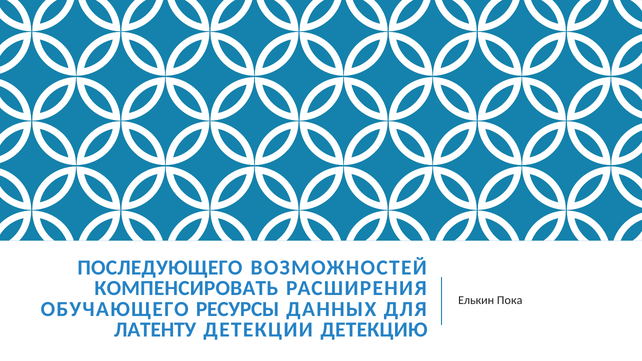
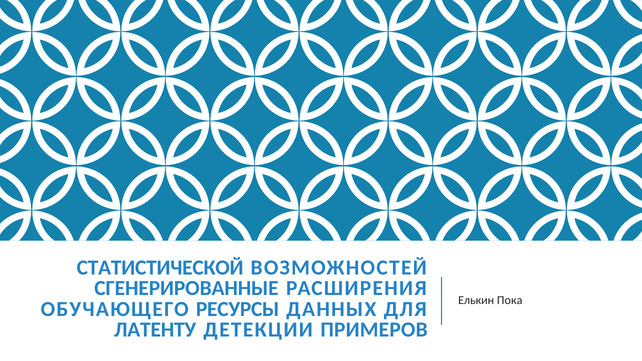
ПОСЛЕДУЮЩЕГО: ПОСЛЕДУЮЩЕГО -> СТАТИСТИЧЕСКОЙ
КОМПЕНСИРОВАТЬ: КОМПЕНСИРОВАТЬ -> СГЕНЕРИРОВАННЫЕ
ДЕТЕКЦИЮ: ДЕТЕКЦИЮ -> ПРИМЕРОВ
